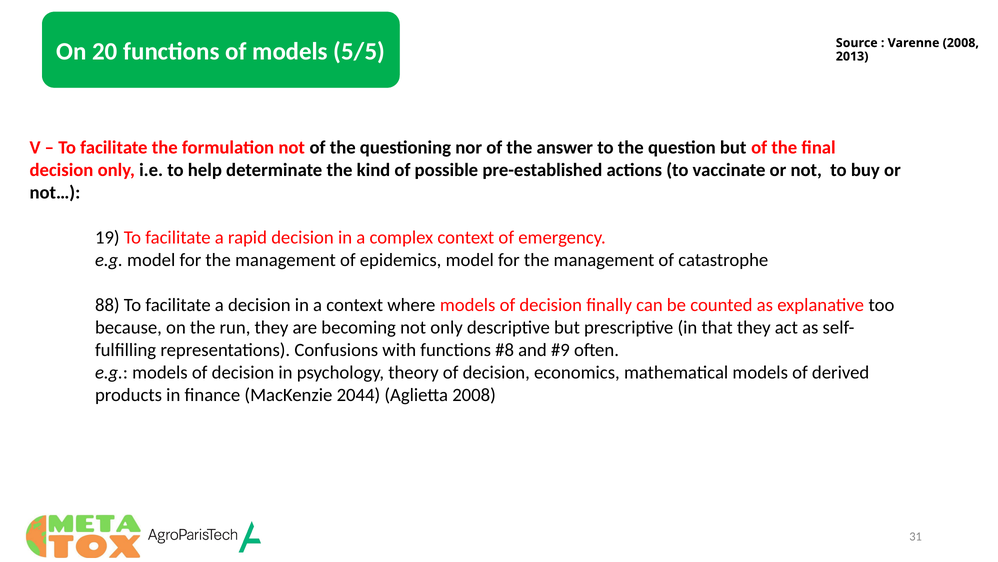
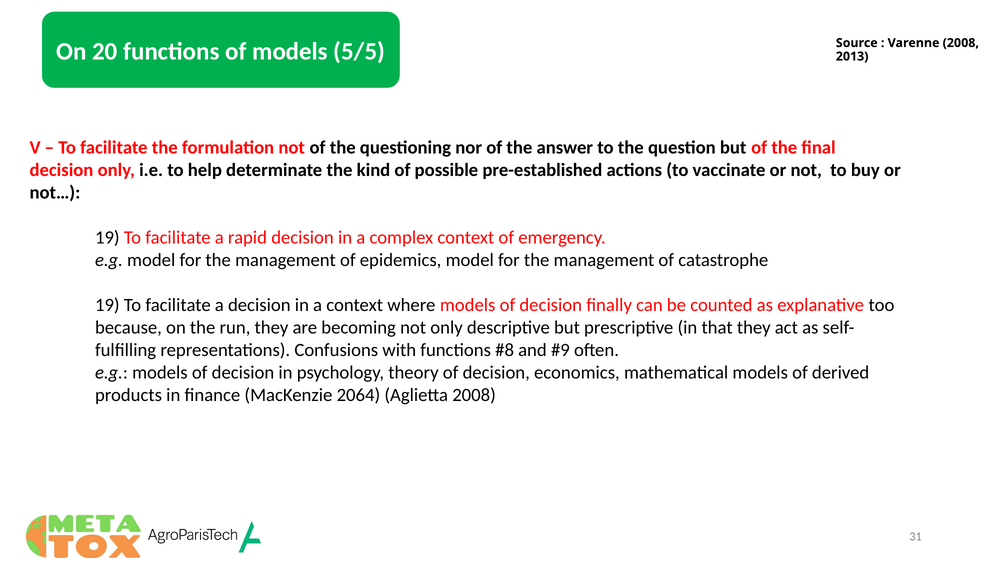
88 at (107, 305): 88 -> 19
2044: 2044 -> 2064
